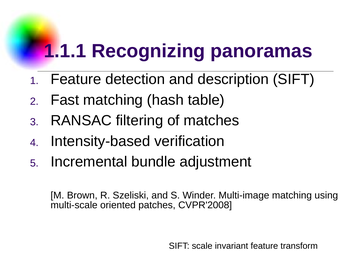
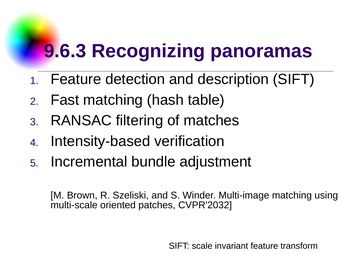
1.1.1: 1.1.1 -> 9.6.3
CVPR'2008: CVPR'2008 -> CVPR'2032
